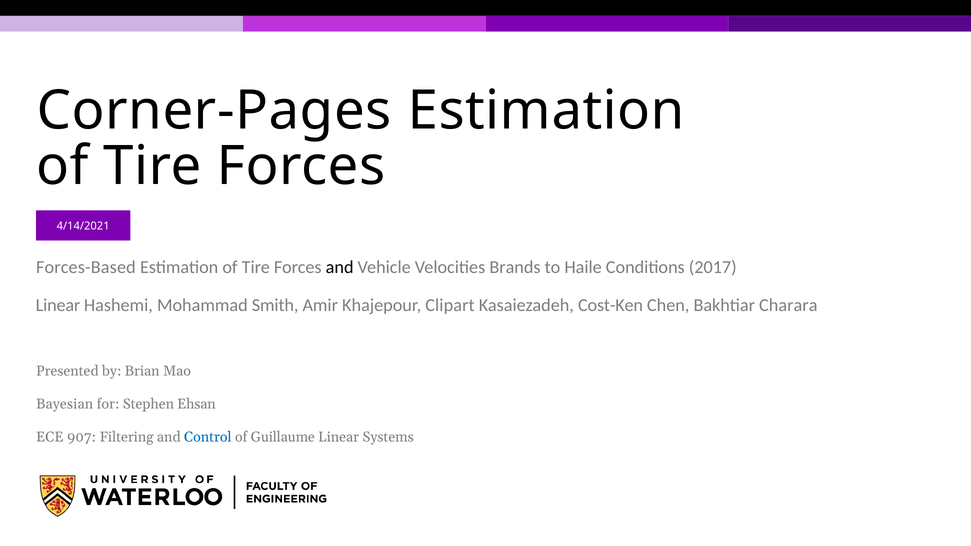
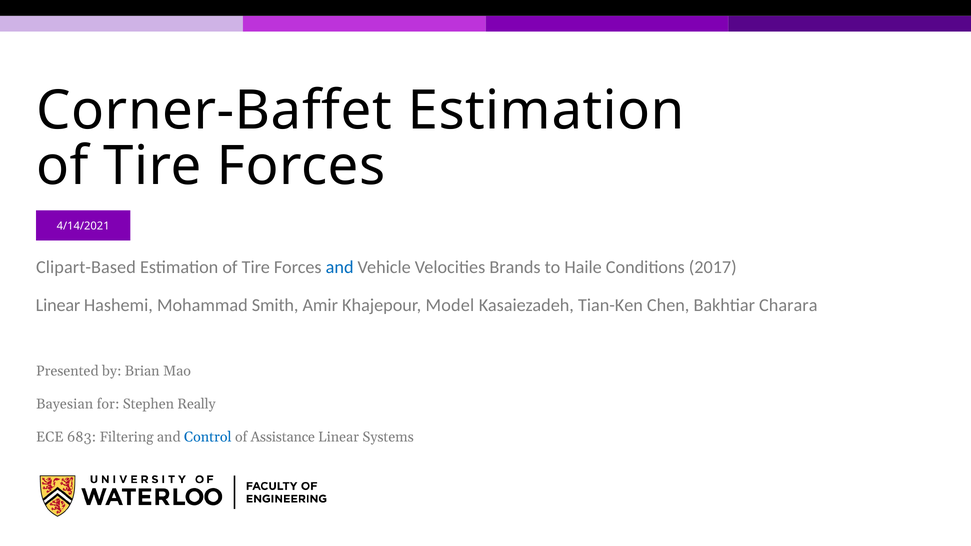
Corner-Pages: Corner-Pages -> Corner-Baffet
Forces-Based: Forces-Based -> Clipart-Based
and at (340, 267) colour: black -> blue
Clipart: Clipart -> Model
Cost-Ken: Cost-Ken -> Tian-Ken
Ehsan: Ehsan -> Really
907: 907 -> 683
Guillaume: Guillaume -> Assistance
